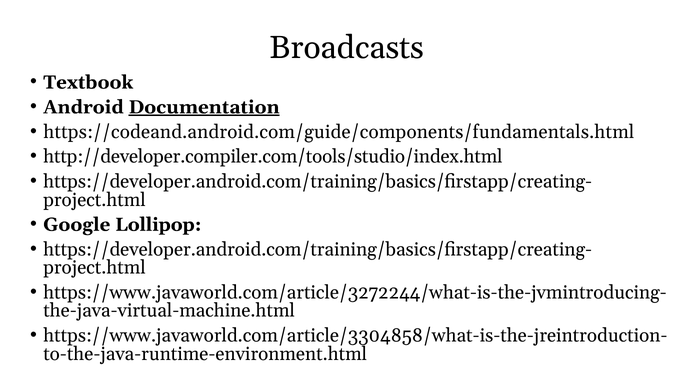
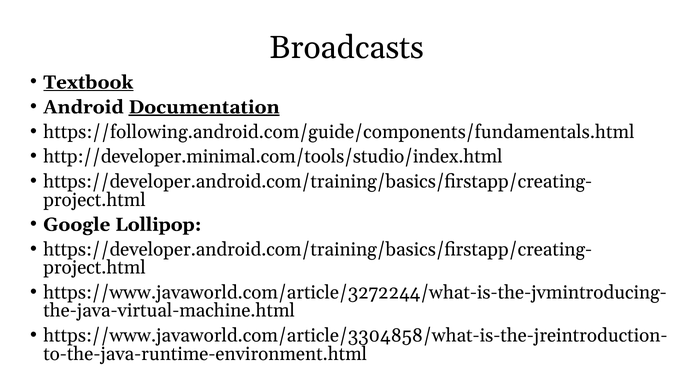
Textbook underline: none -> present
https://codeand.android.com/guide/components/fundamentals.html: https://codeand.android.com/guide/components/fundamentals.html -> https://following.android.com/guide/components/fundamentals.html
http://developer.compiler.com/tools/studio/index.html: http://developer.compiler.com/tools/studio/index.html -> http://developer.minimal.com/tools/studio/index.html
